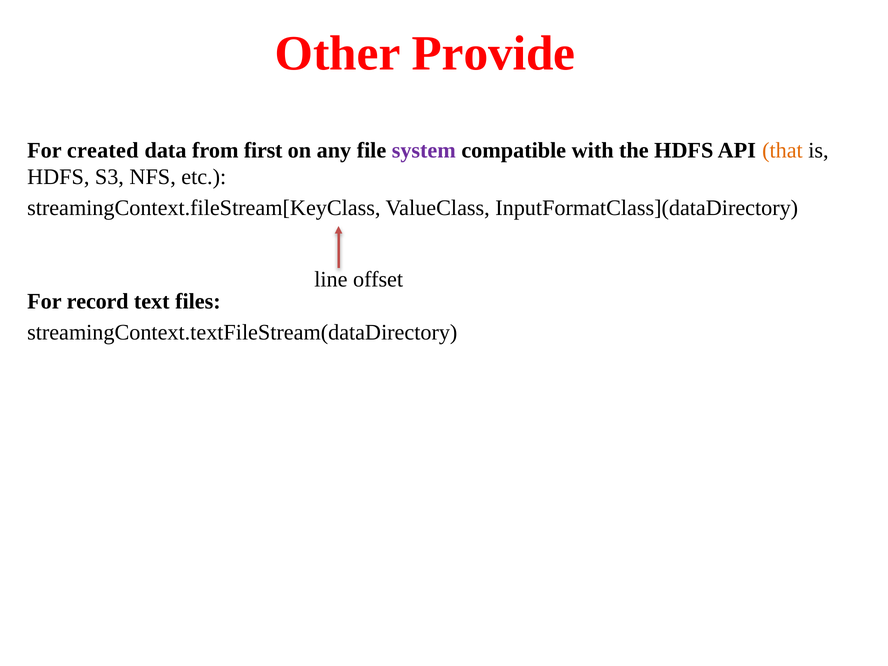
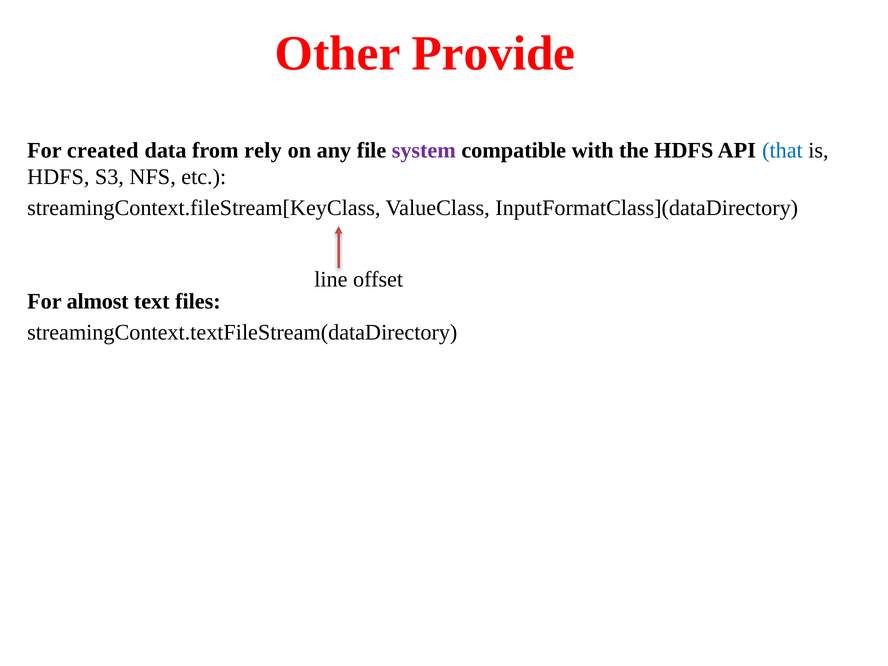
first: first -> rely
that colour: orange -> blue
record: record -> almost
